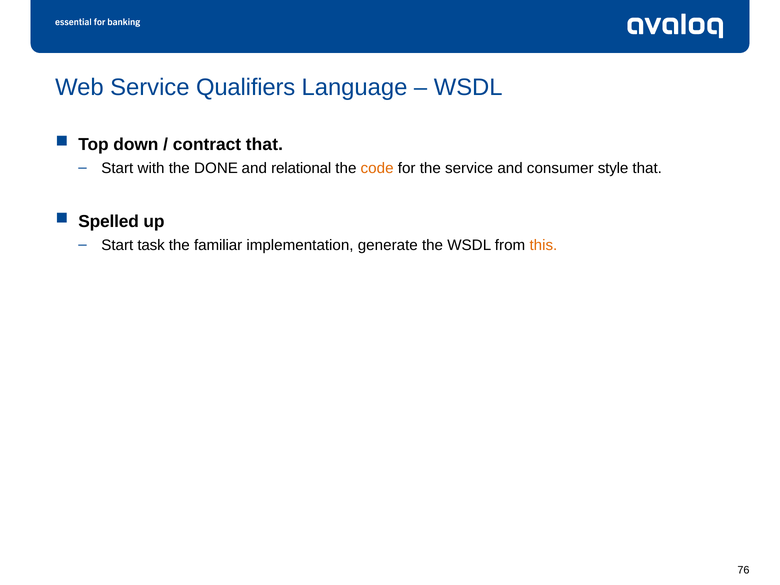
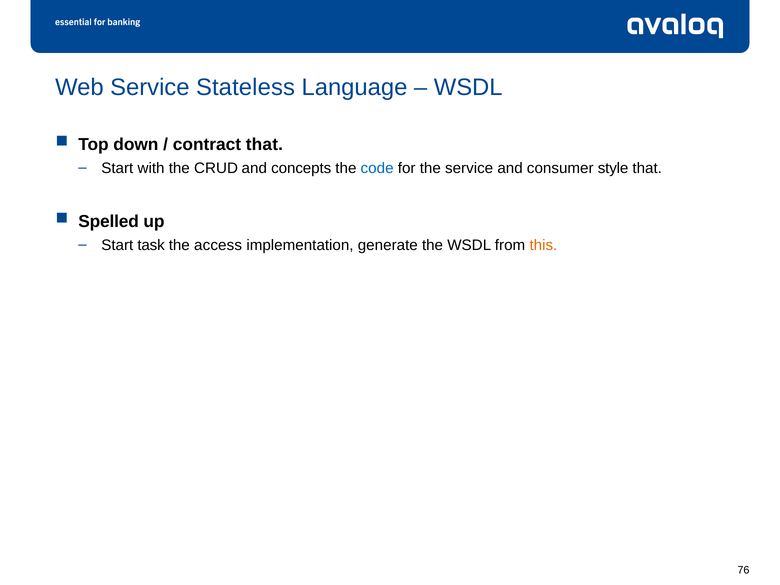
Qualifiers: Qualifiers -> Stateless
DONE: DONE -> CRUD
relational: relational -> concepts
code colour: orange -> blue
familiar: familiar -> access
